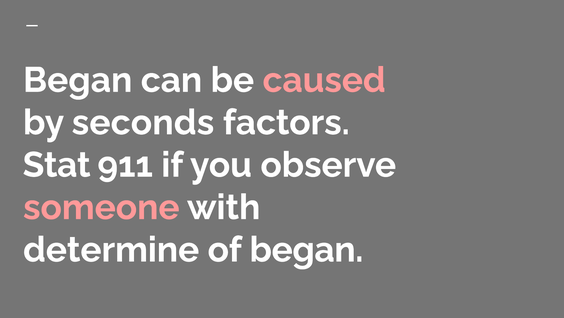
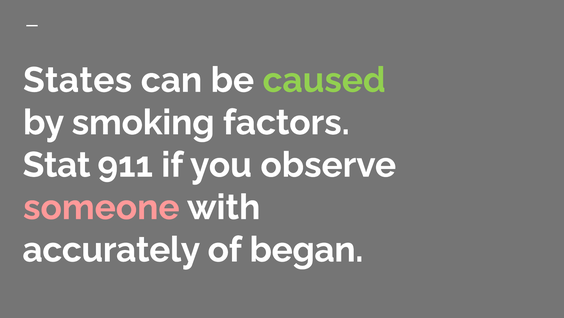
Began at (78, 80): Began -> States
caused colour: pink -> light green
seconds: seconds -> smoking
determine: determine -> accurately
